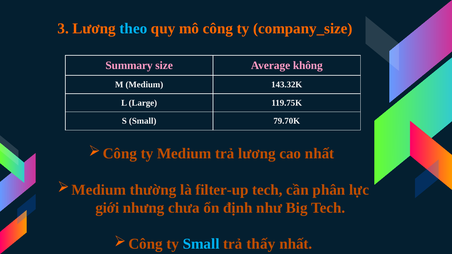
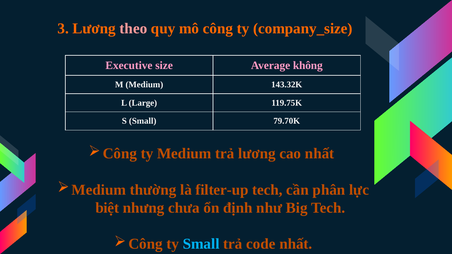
theo colour: light blue -> pink
Summary: Summary -> Executive
giới: giới -> biệt
thấy: thấy -> code
